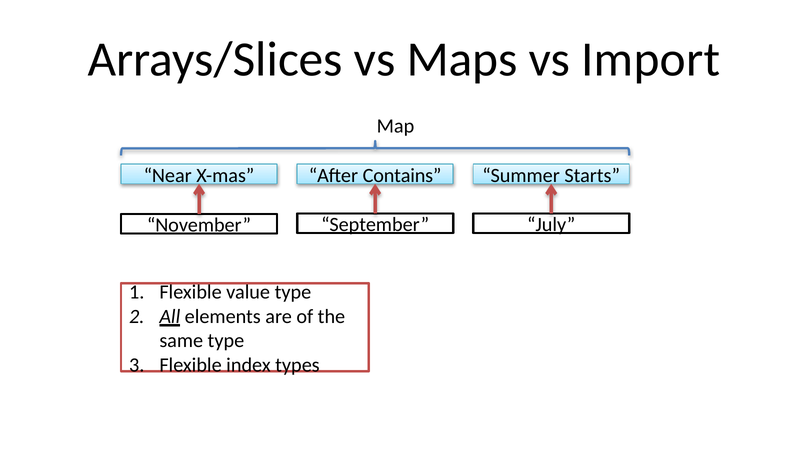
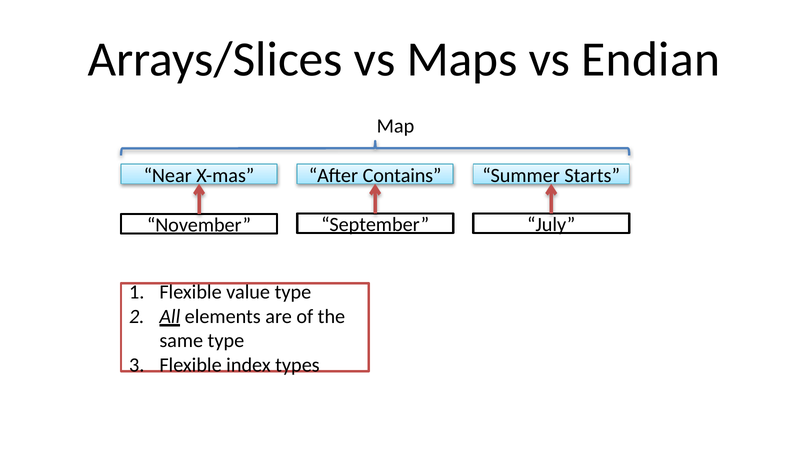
Import: Import -> Endian
